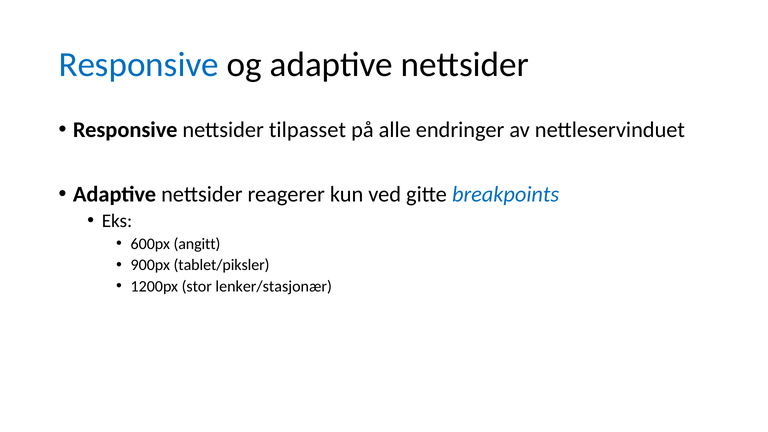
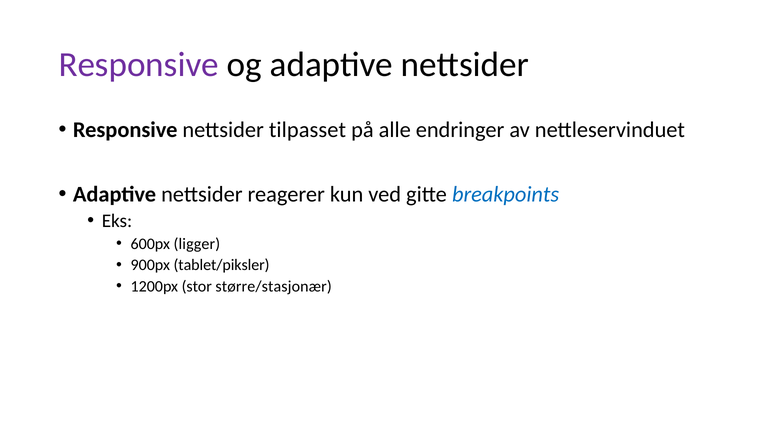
Responsive at (139, 65) colour: blue -> purple
angitt: angitt -> ligger
lenker/stasjonær: lenker/stasjonær -> større/stasjonær
